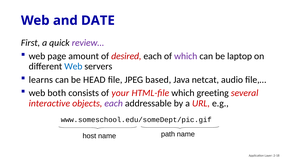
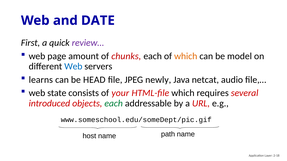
desired: desired -> chunks
which at (186, 56) colour: purple -> orange
laptop: laptop -> model
based: based -> newly
both: both -> state
greeting: greeting -> requires
interactive: interactive -> introduced
each at (114, 104) colour: purple -> green
